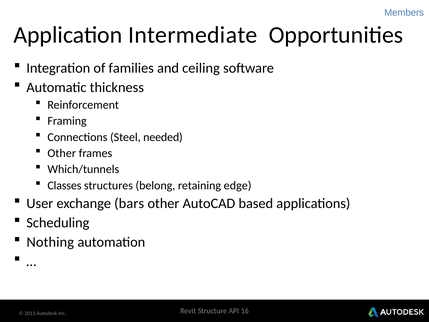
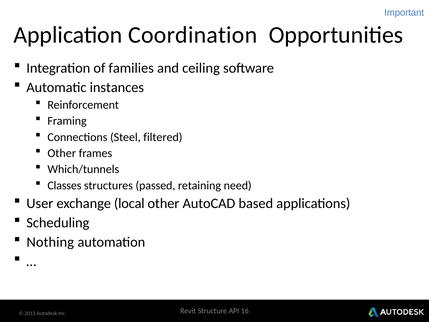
Members: Members -> Important
Intermediate: Intermediate -> Coordination
thickness: thickness -> instances
needed: needed -> filtered
belong: belong -> passed
edge: edge -> need
bars: bars -> local
